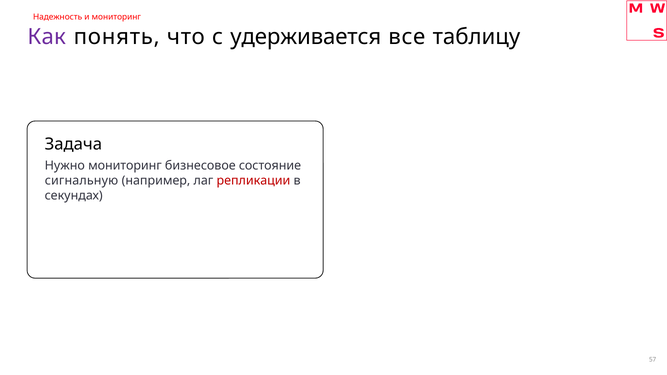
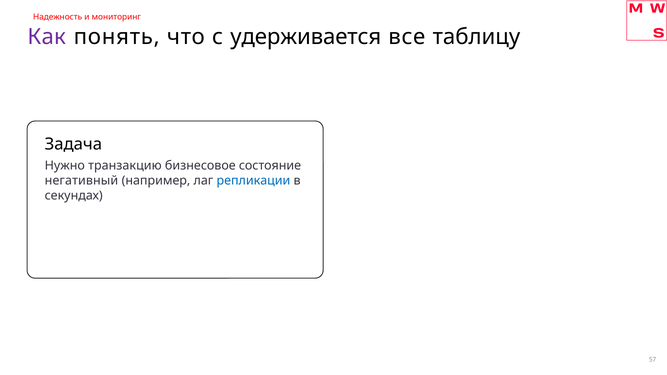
Нужно мониторинг: мониторинг -> транзакцию
сигнальную: сигнальную -> негативный
репликации colour: red -> blue
